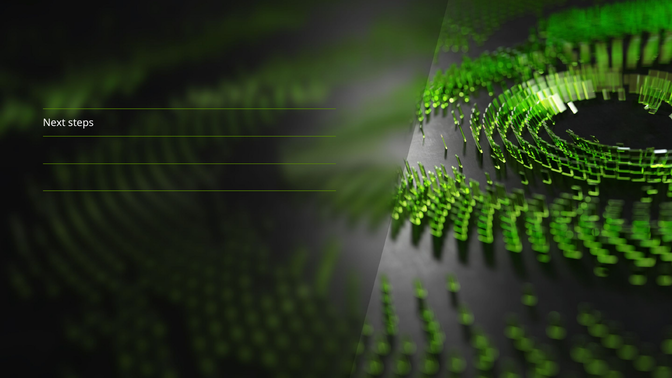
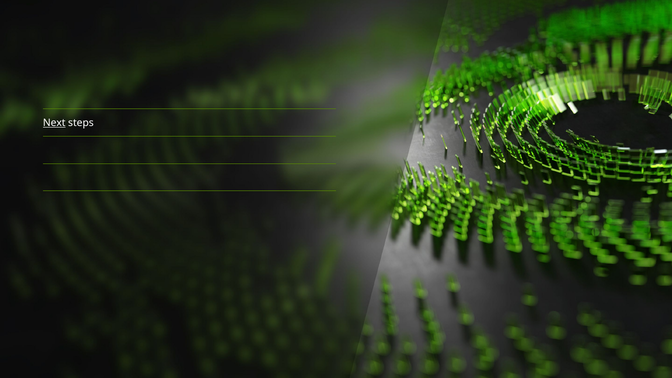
Next underline: none -> present
